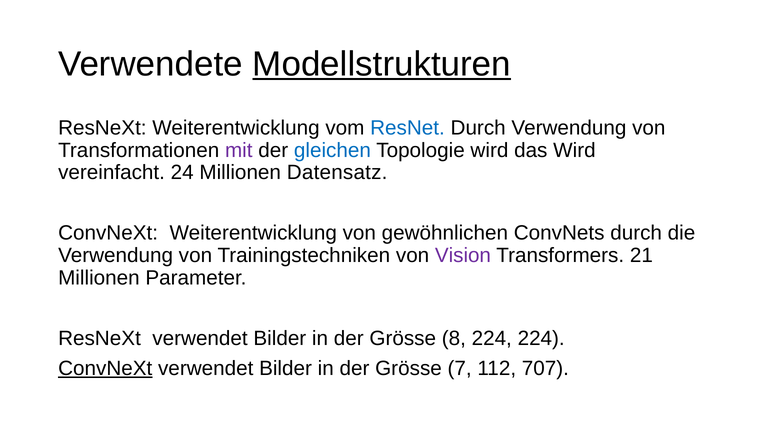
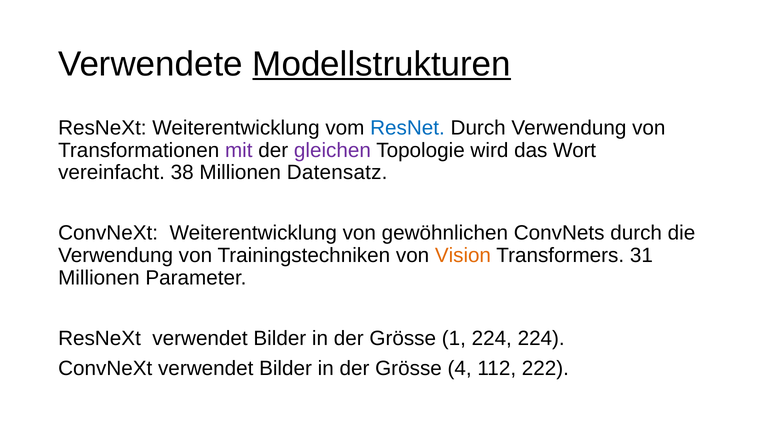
gleichen colour: blue -> purple
das Wird: Wird -> Wort
24: 24 -> 38
Vision colour: purple -> orange
21: 21 -> 31
8: 8 -> 1
ConvNeXt at (105, 369) underline: present -> none
7: 7 -> 4
707: 707 -> 222
